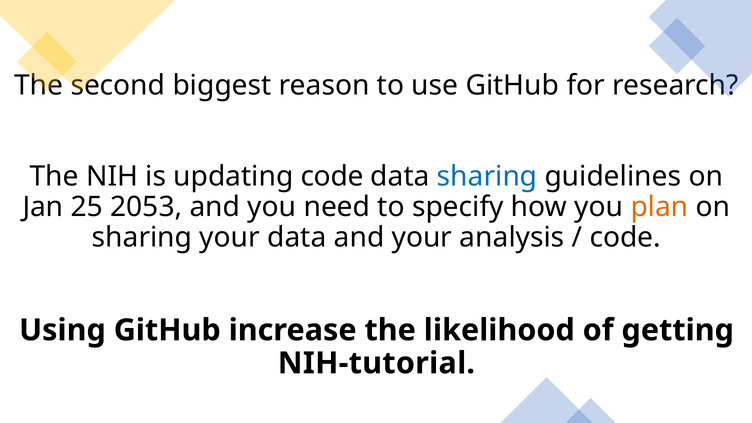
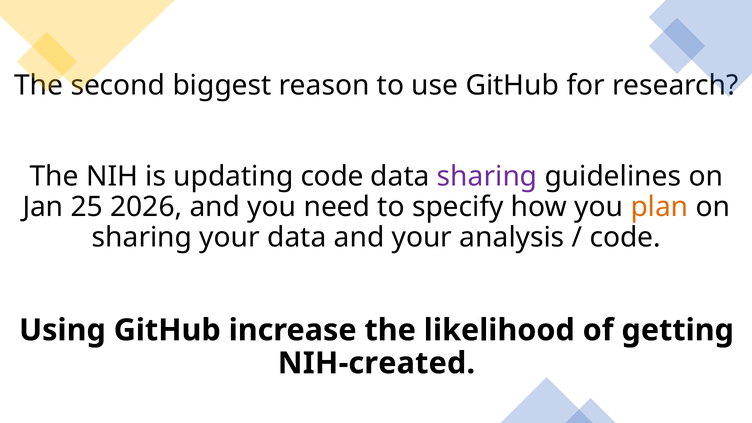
sharing at (487, 177) colour: blue -> purple
2053: 2053 -> 2026
NIH-tutorial: NIH-tutorial -> NIH-created
